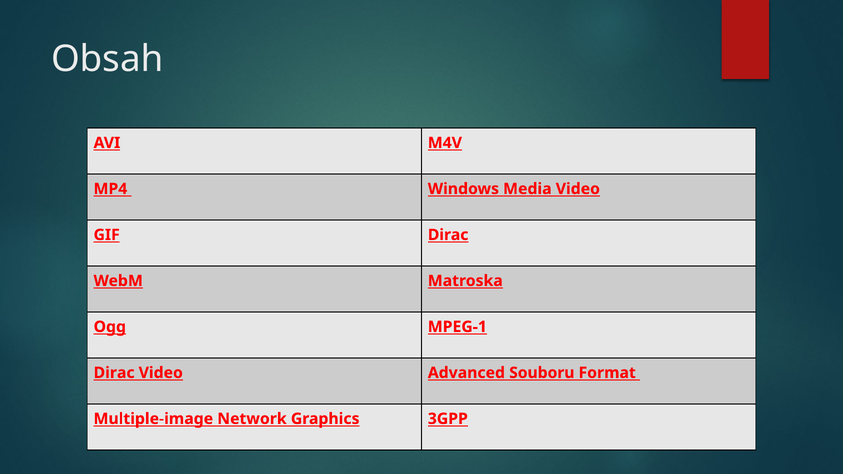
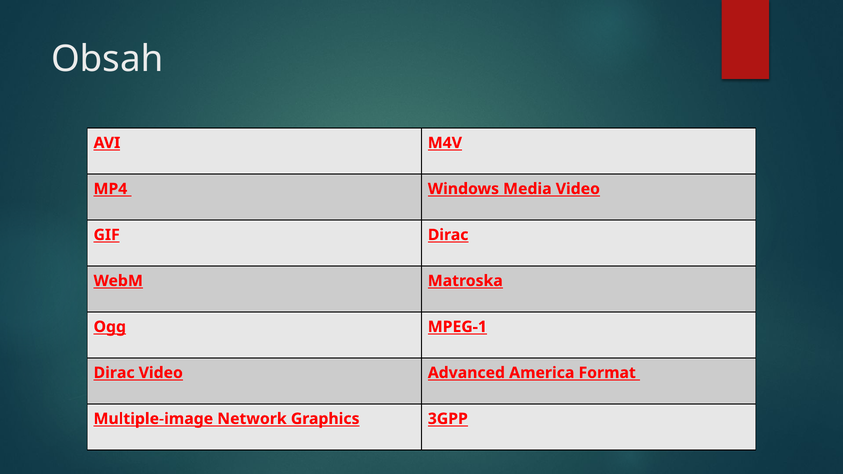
Souboru: Souboru -> America
